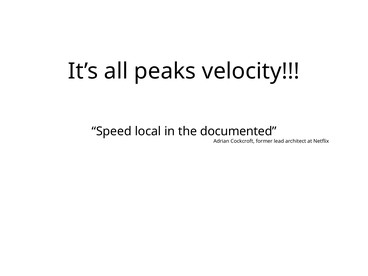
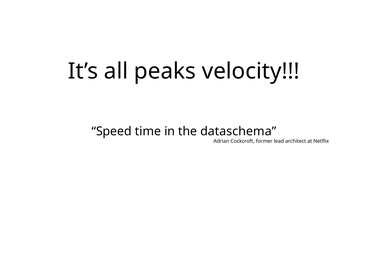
local: local -> time
documented: documented -> dataschema
